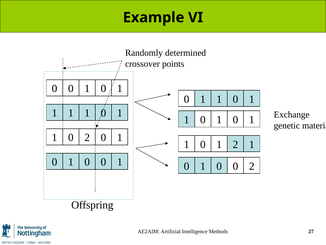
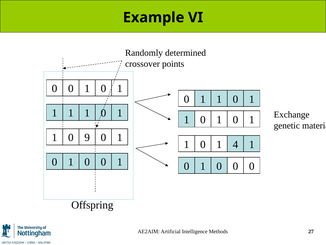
1 0 2: 2 -> 9
1 2: 2 -> 4
0 0 2: 2 -> 0
